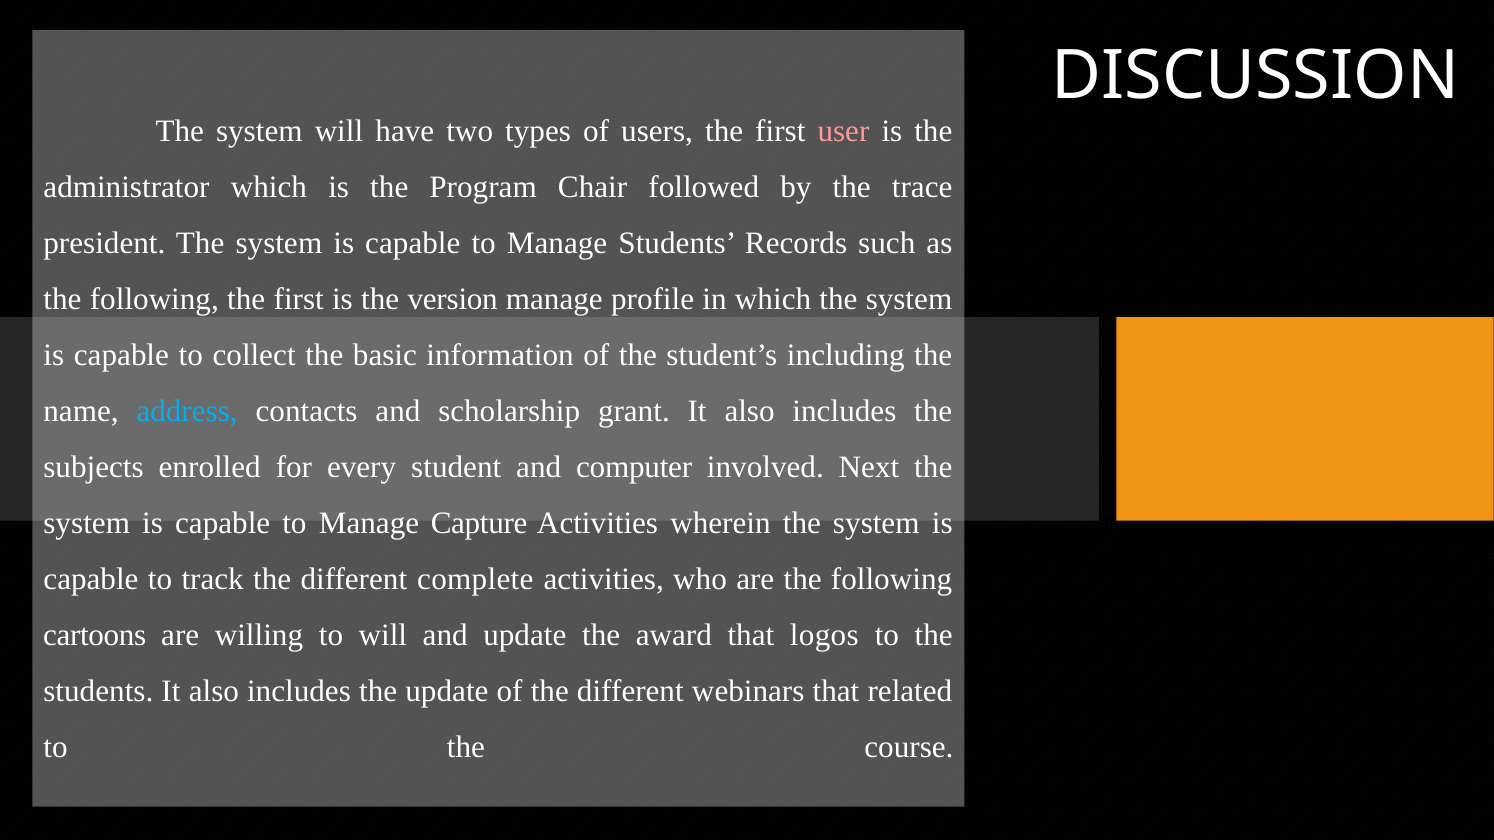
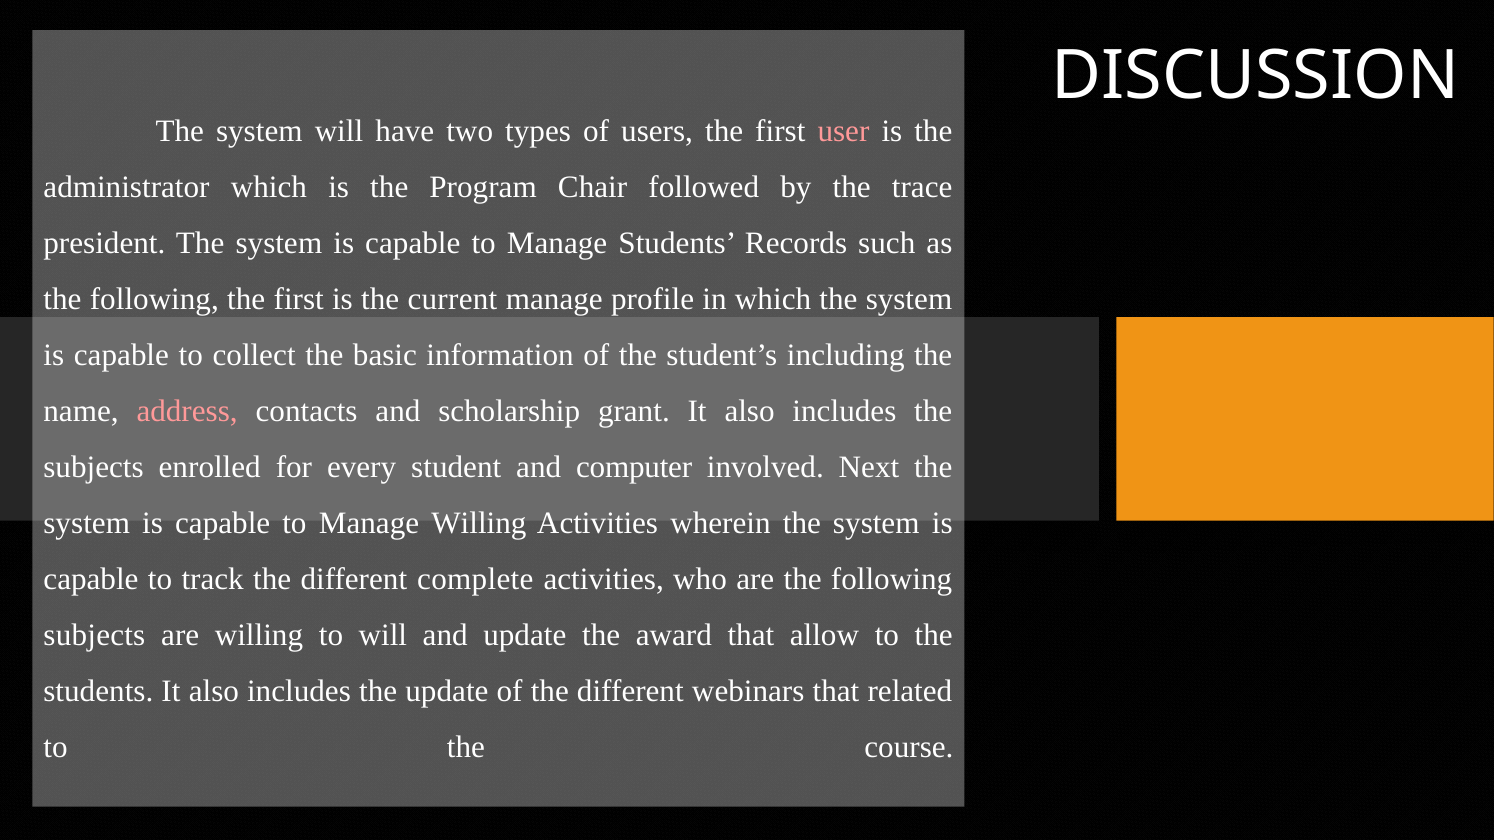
version: version -> current
address colour: light blue -> pink
Manage Capture: Capture -> Willing
cartoons at (95, 636): cartoons -> subjects
logos: logos -> allow
